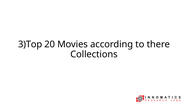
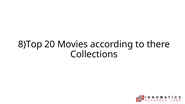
3)Top: 3)Top -> 8)Top
